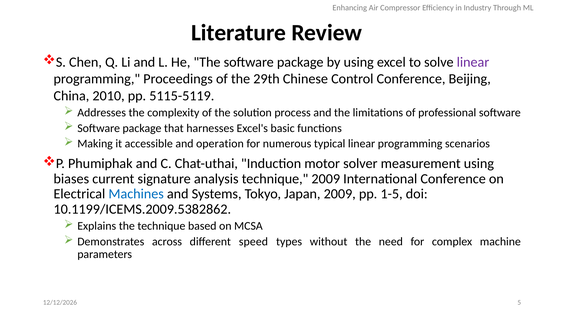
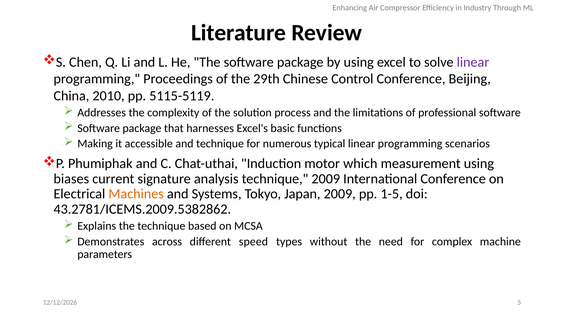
and operation: operation -> technique
solver: solver -> which
Machines colour: blue -> orange
10.1199/ICEMS.2009.5382862: 10.1199/ICEMS.2009.5382862 -> 43.2781/ICEMS.2009.5382862
